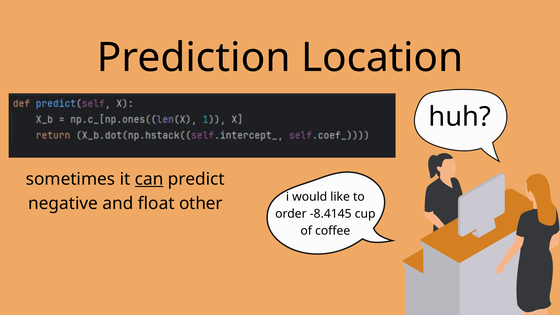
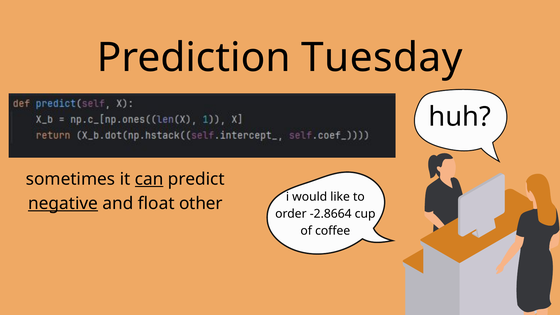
Location: Location -> Tuesday
negative underline: none -> present
-8.4145: -8.4145 -> -2.8664
